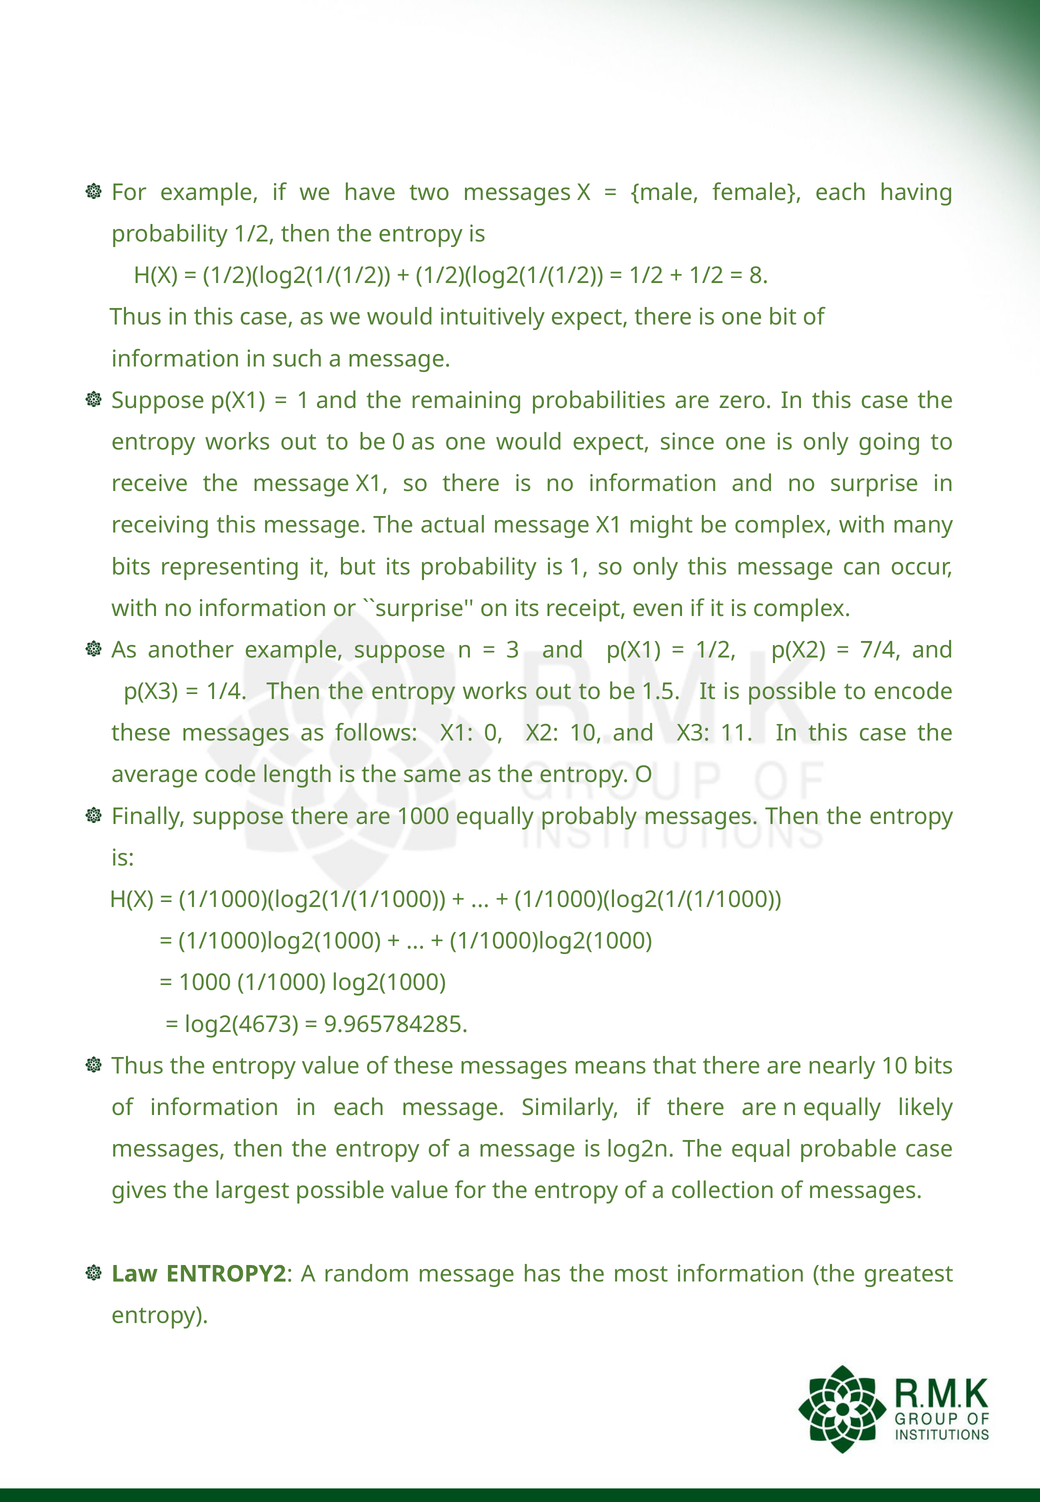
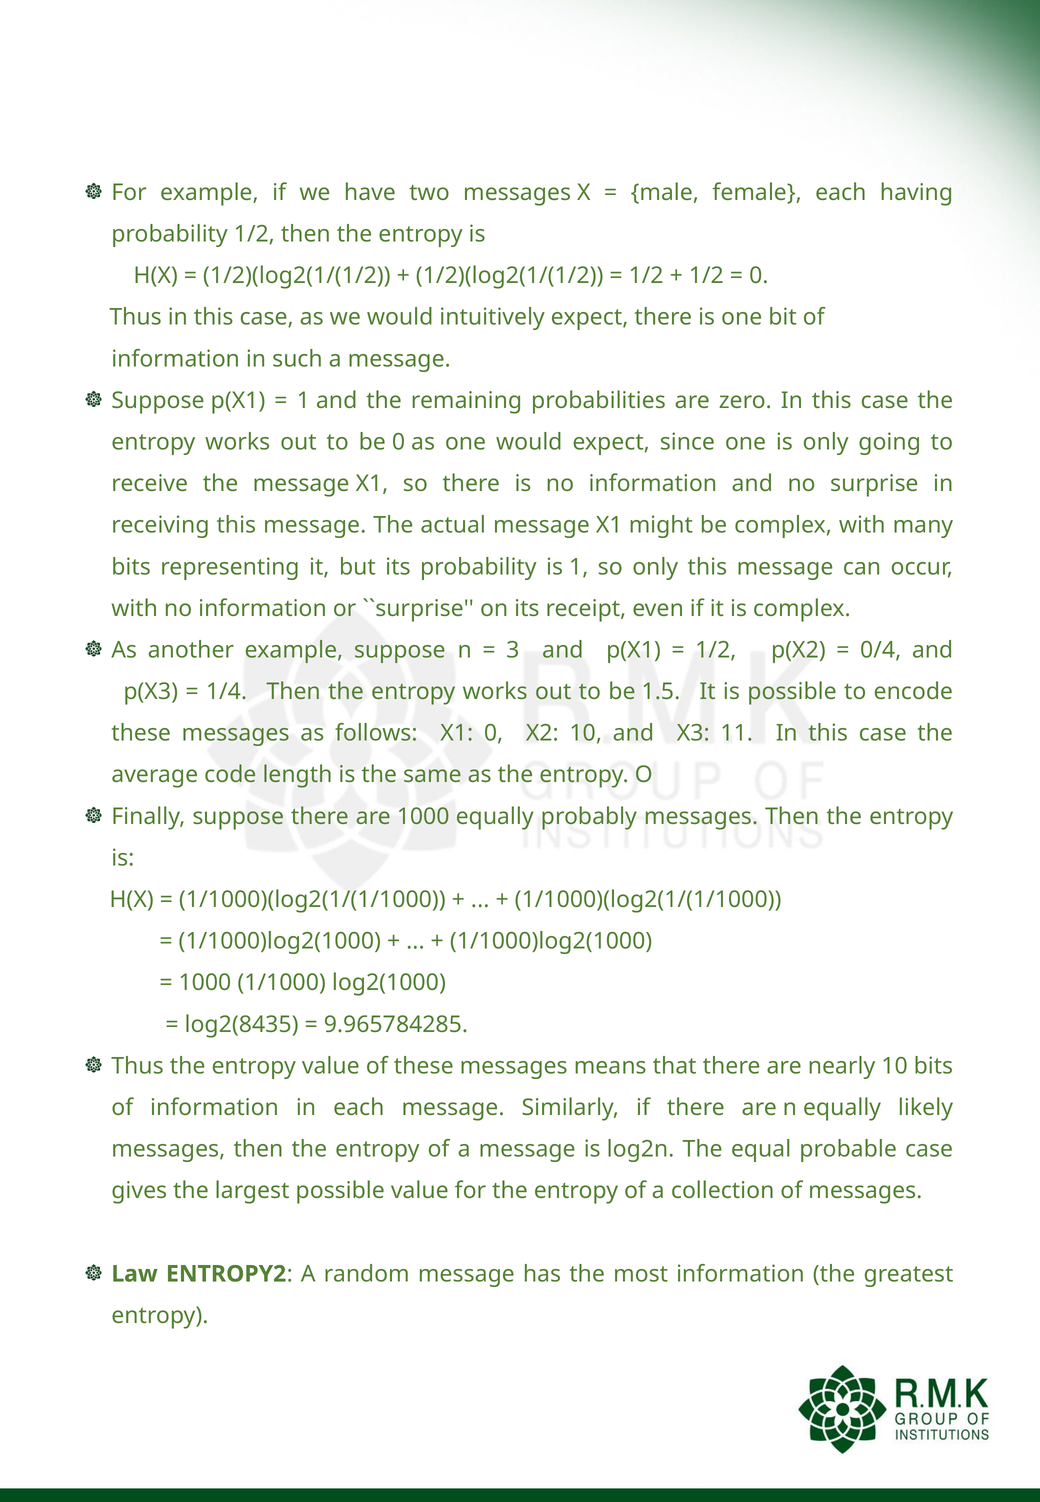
8 at (759, 276): 8 -> 0
7/4: 7/4 -> 0/4
log2(4673: log2(4673 -> log2(8435
